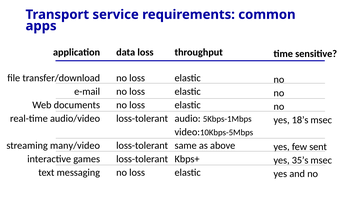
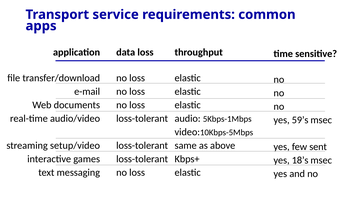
18’s: 18’s -> 59’s
many/video: many/video -> setup/video
35’s: 35’s -> 18’s
